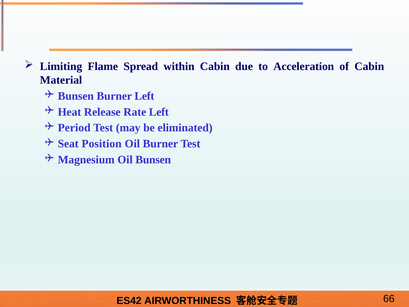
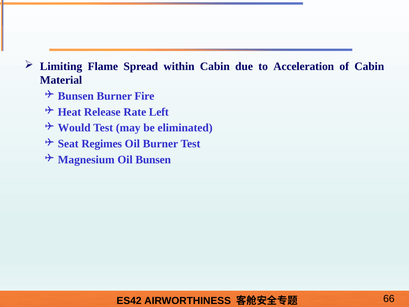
Burner Left: Left -> Fire
Period: Period -> Would
Position: Position -> Regimes
